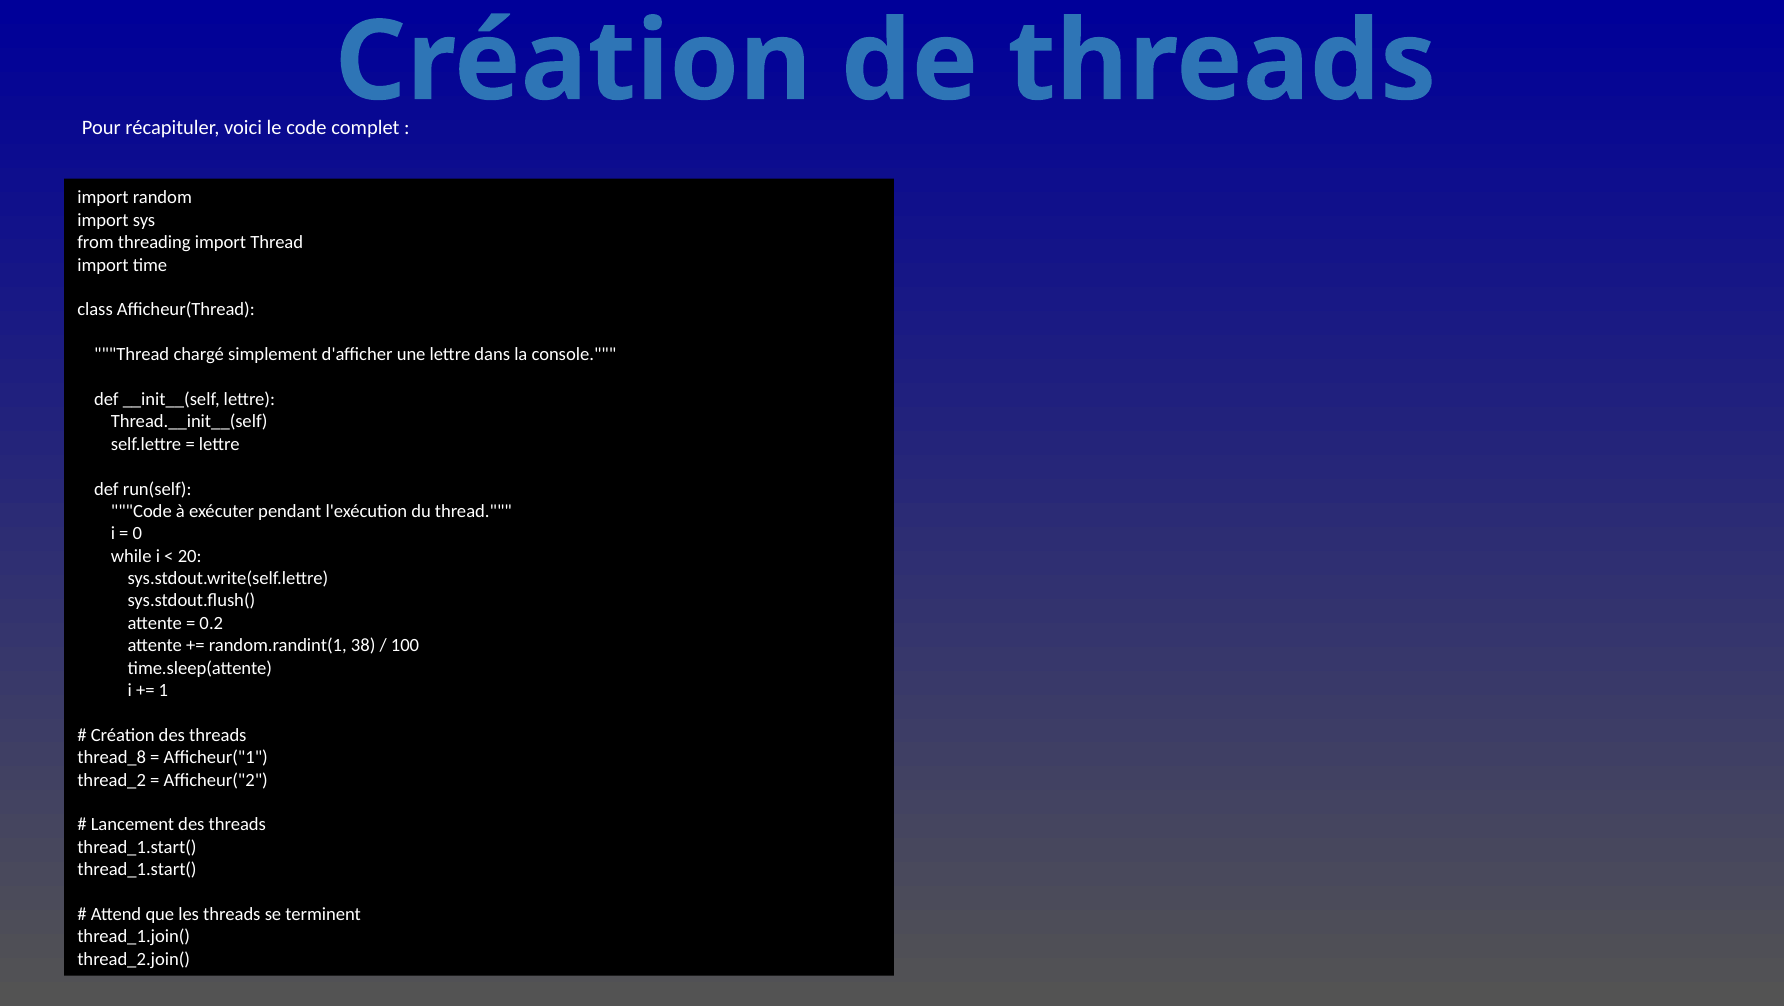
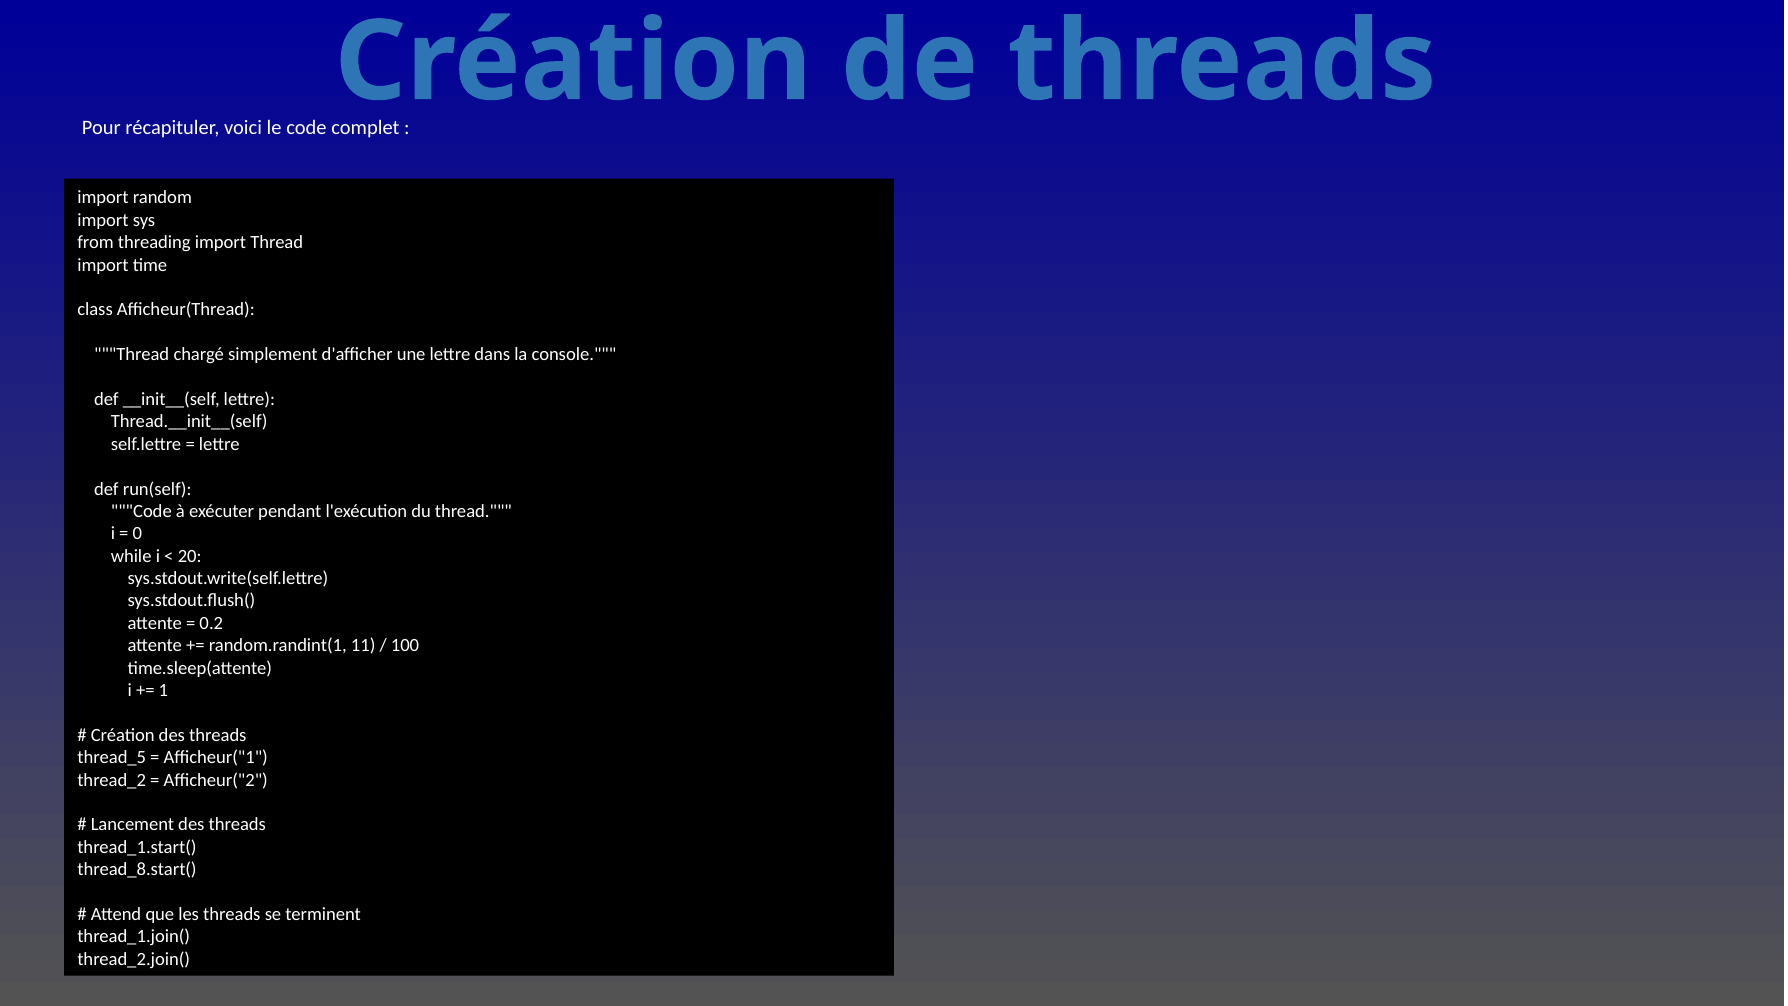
38: 38 -> 11
thread_8: thread_8 -> thread_5
thread_1.start( at (137, 869): thread_1.start( -> thread_8.start(
